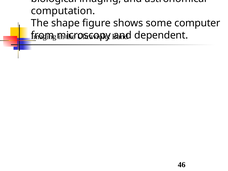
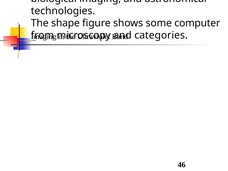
computation: computation -> technologies
dependent: dependent -> categories
